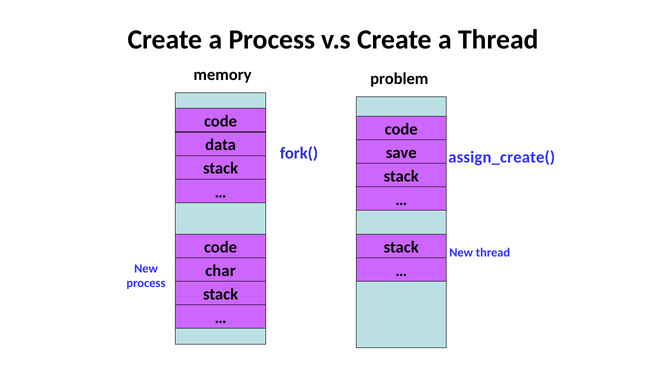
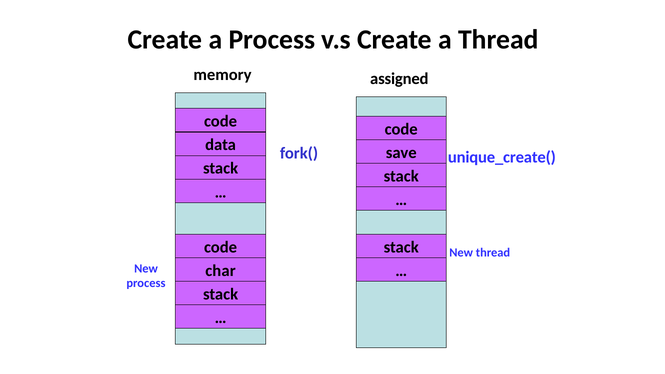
problem: problem -> assigned
assign_create(: assign_create( -> unique_create(
